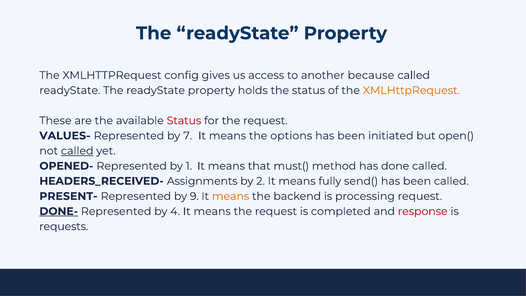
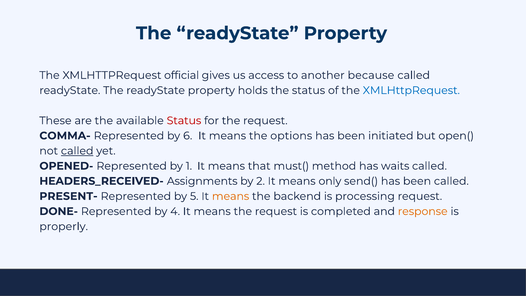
config: config -> official
XMLHttpRequest at (411, 90) colour: orange -> blue
VALUES-: VALUES- -> COMMA-
7: 7 -> 6
done: done -> waits
fully: fully -> only
9: 9 -> 5
DONE- underline: present -> none
response colour: red -> orange
requests: requests -> properly
